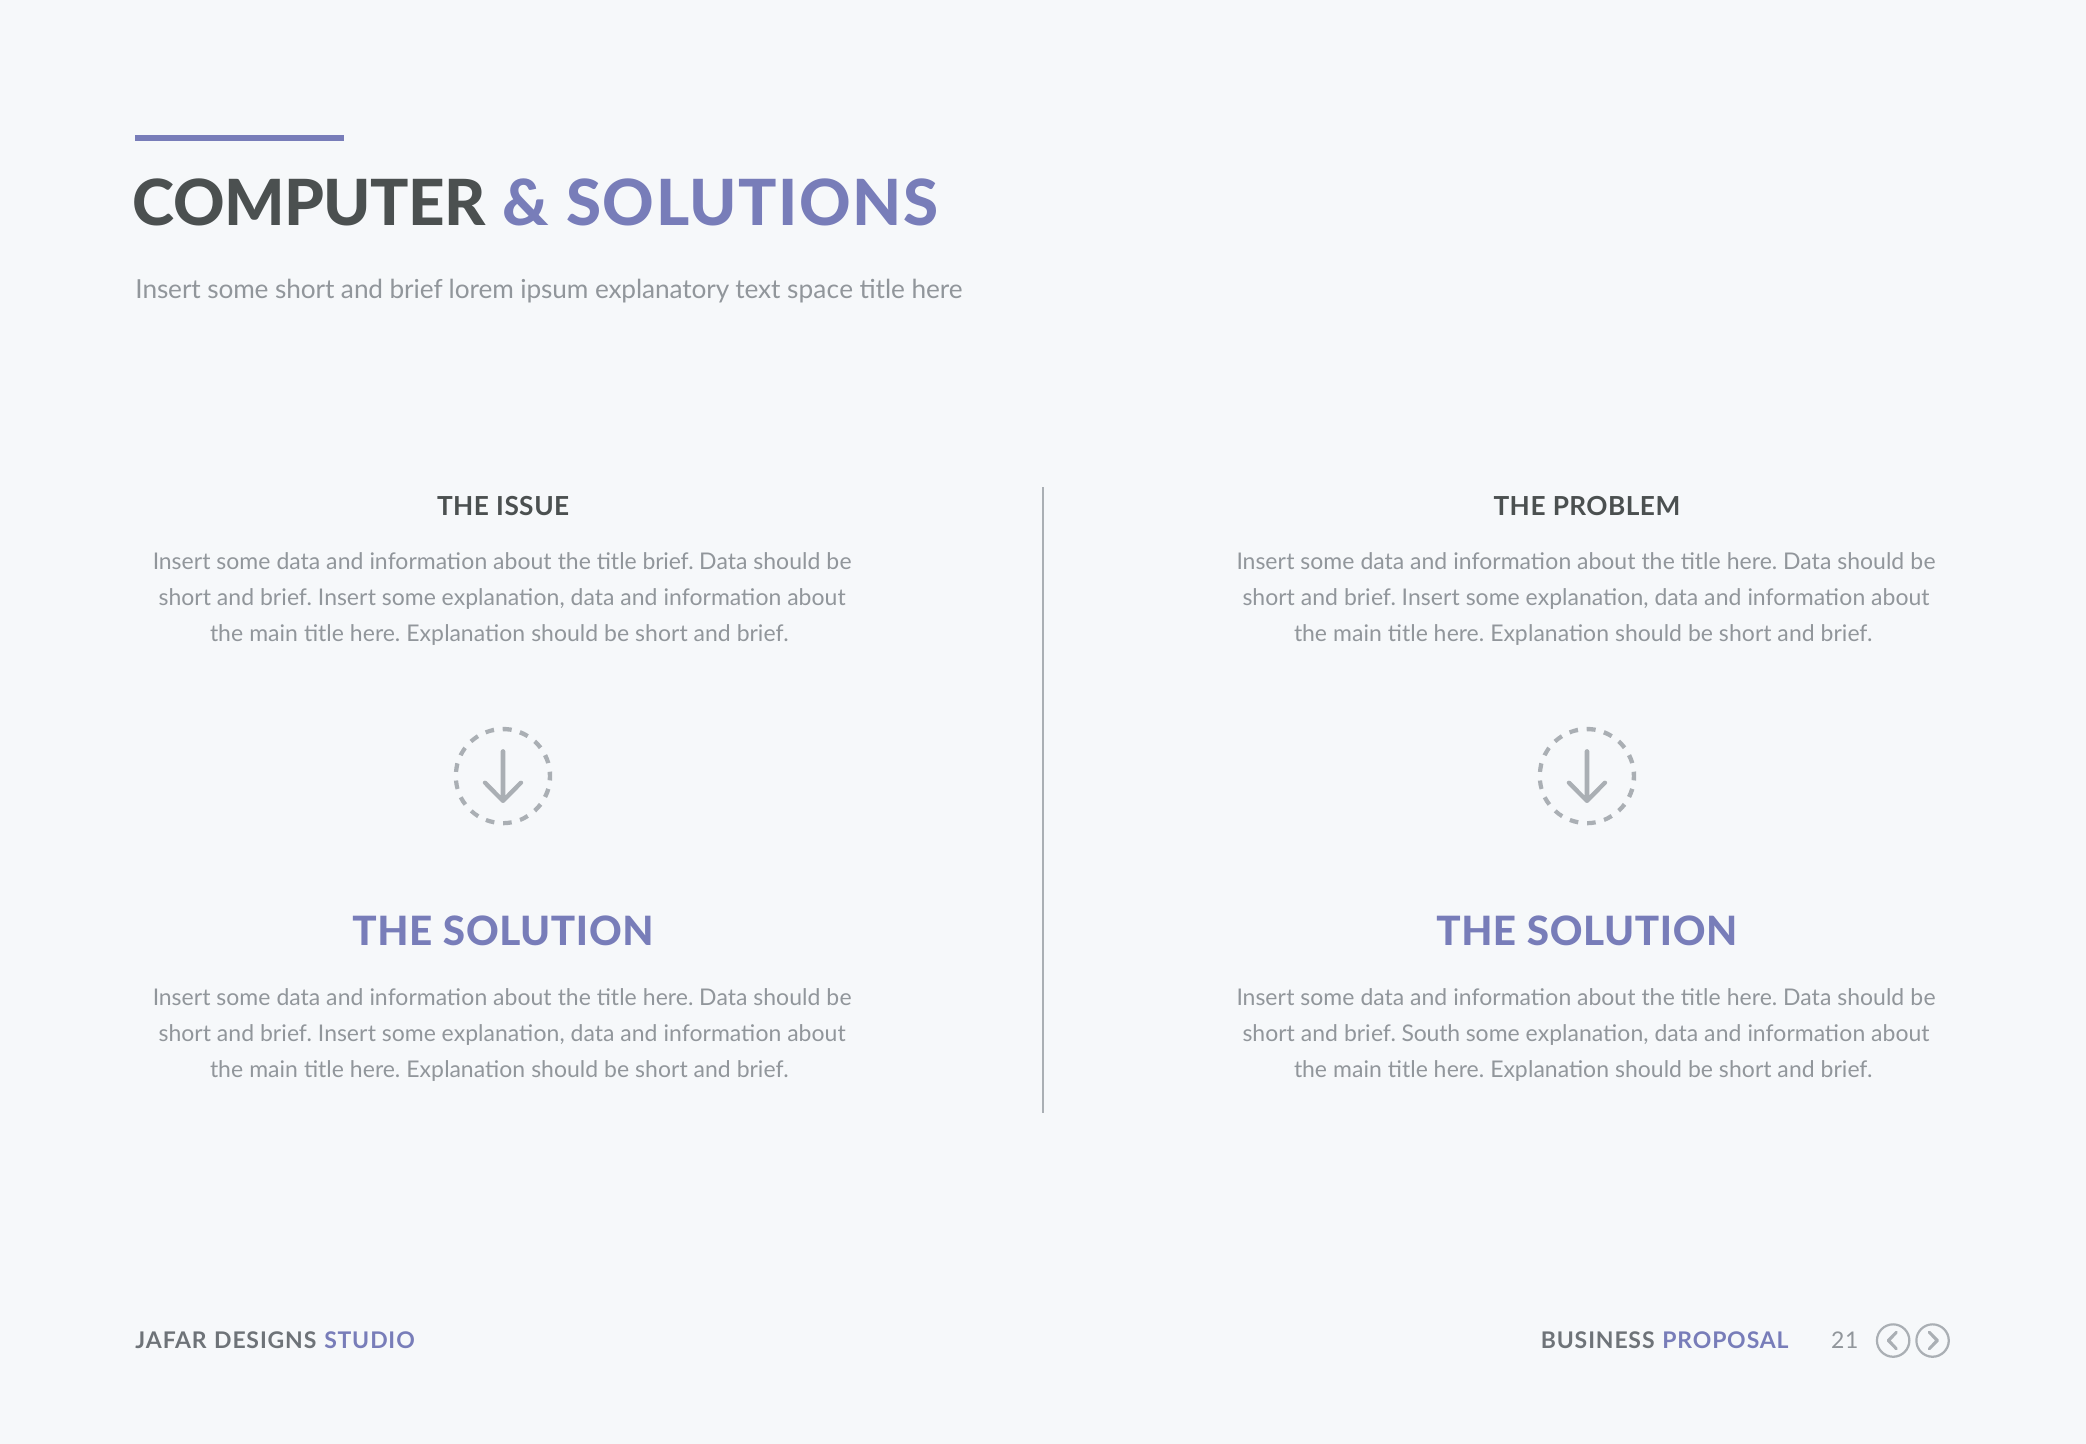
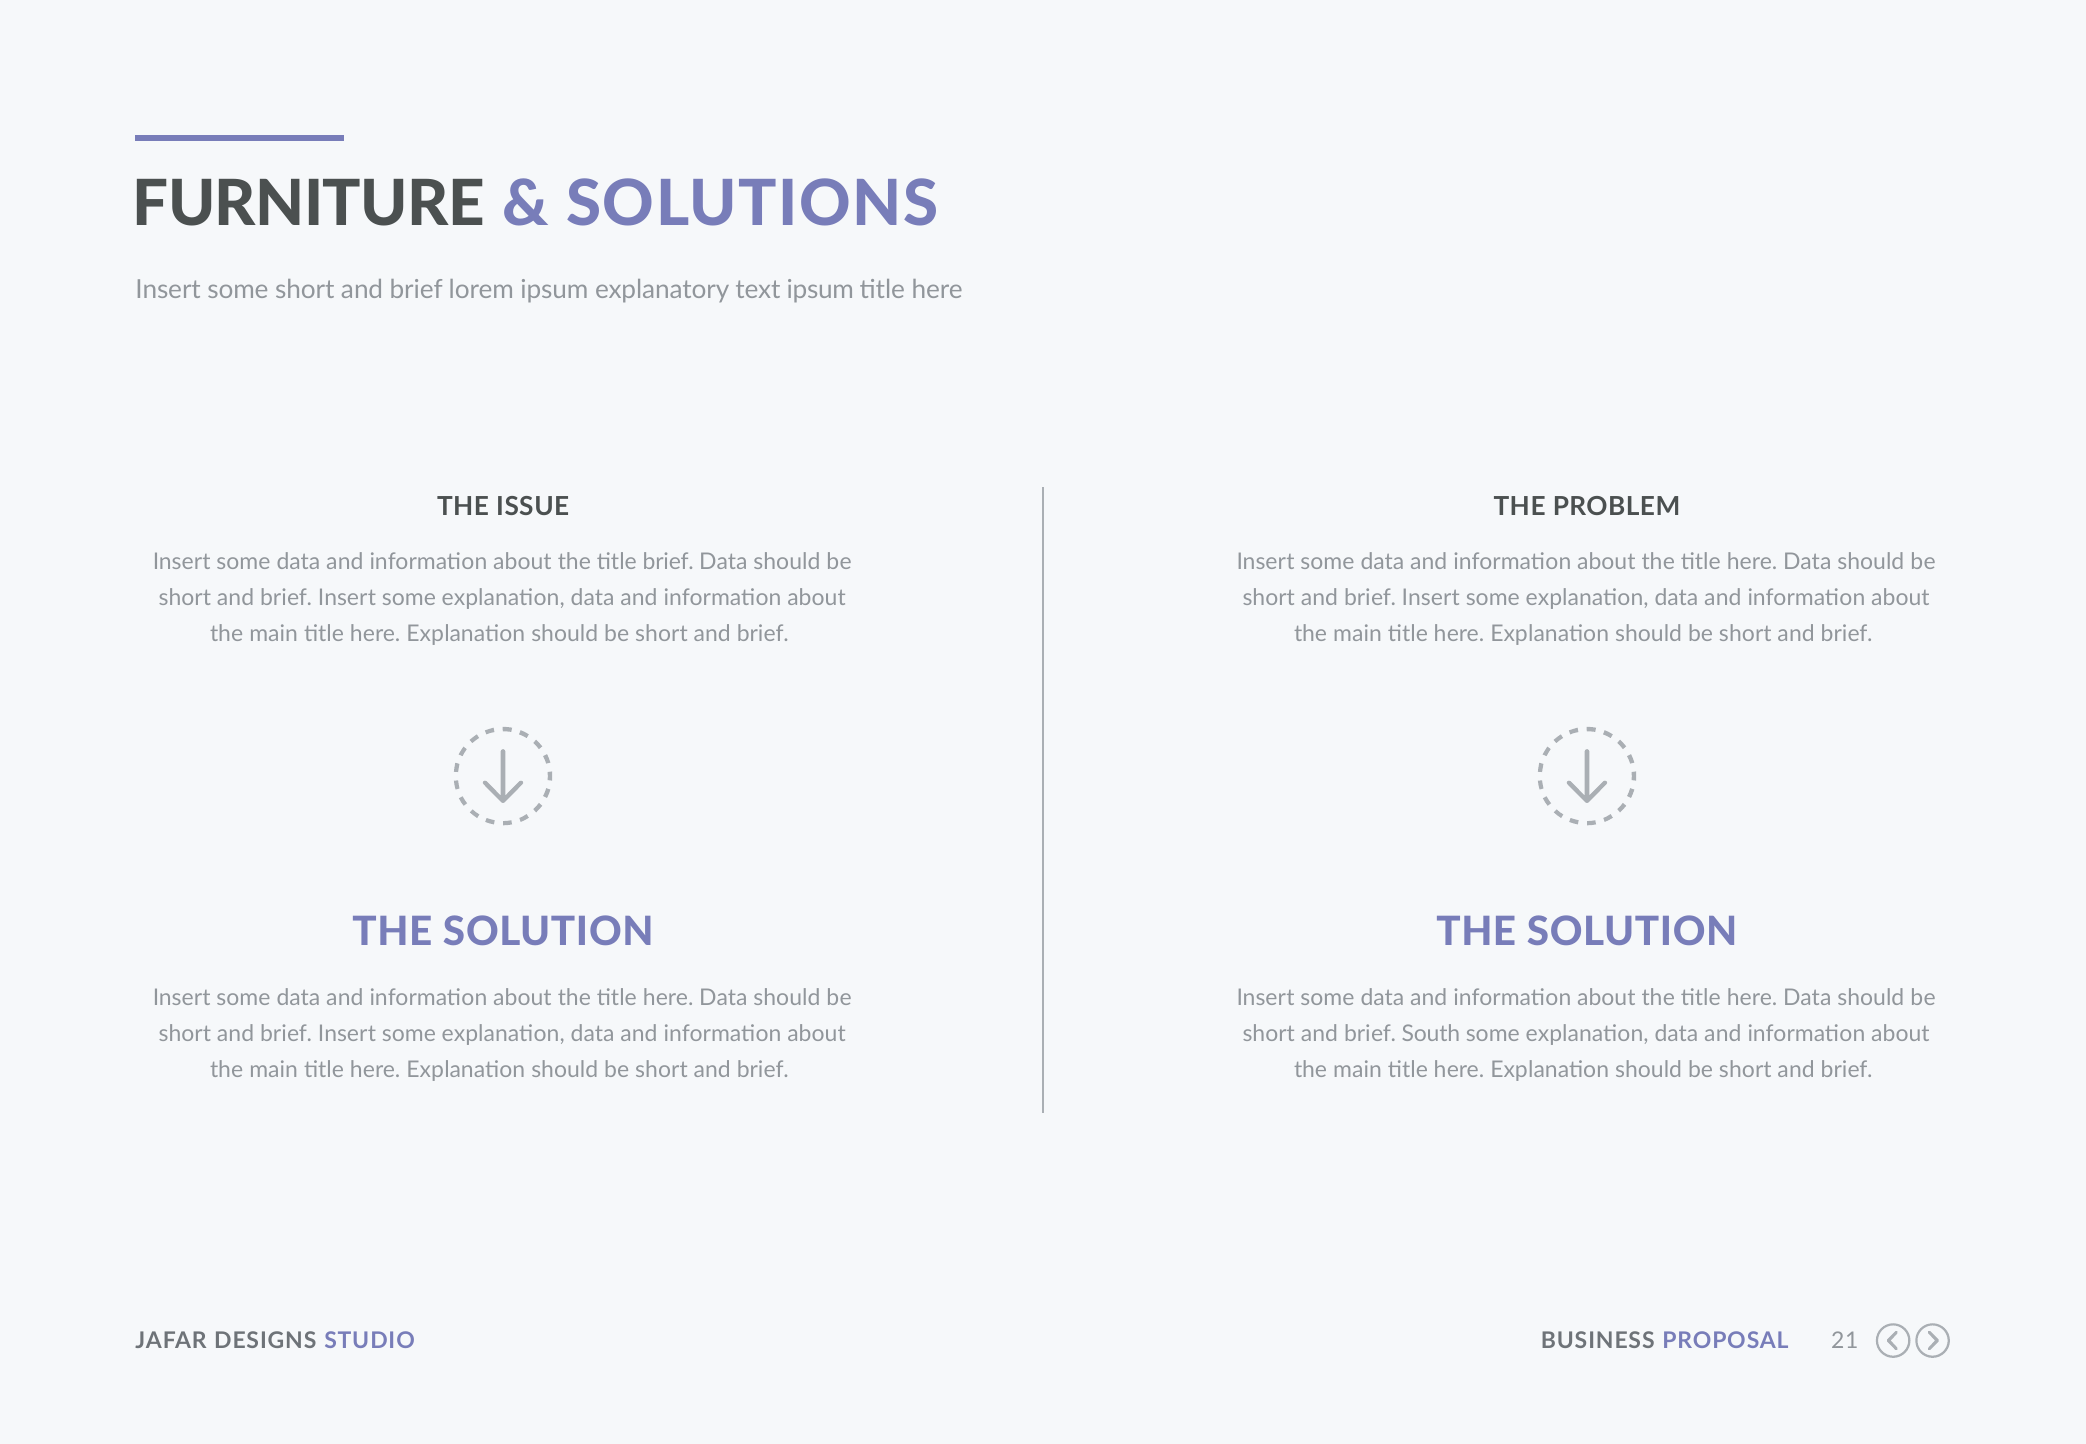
COMPUTER: COMPUTER -> FURNITURE
text space: space -> ipsum
